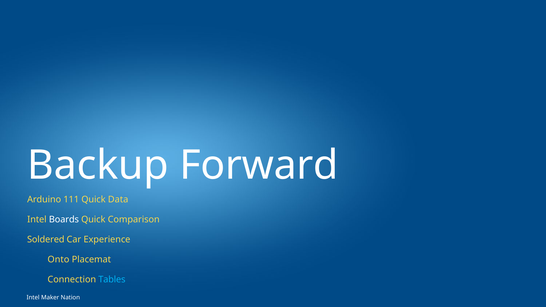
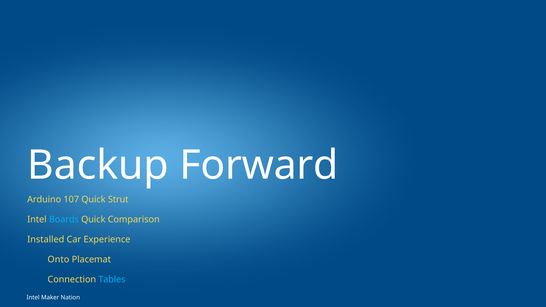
111: 111 -> 107
Data: Data -> Strut
Boards colour: white -> light blue
Soldered: Soldered -> Installed
